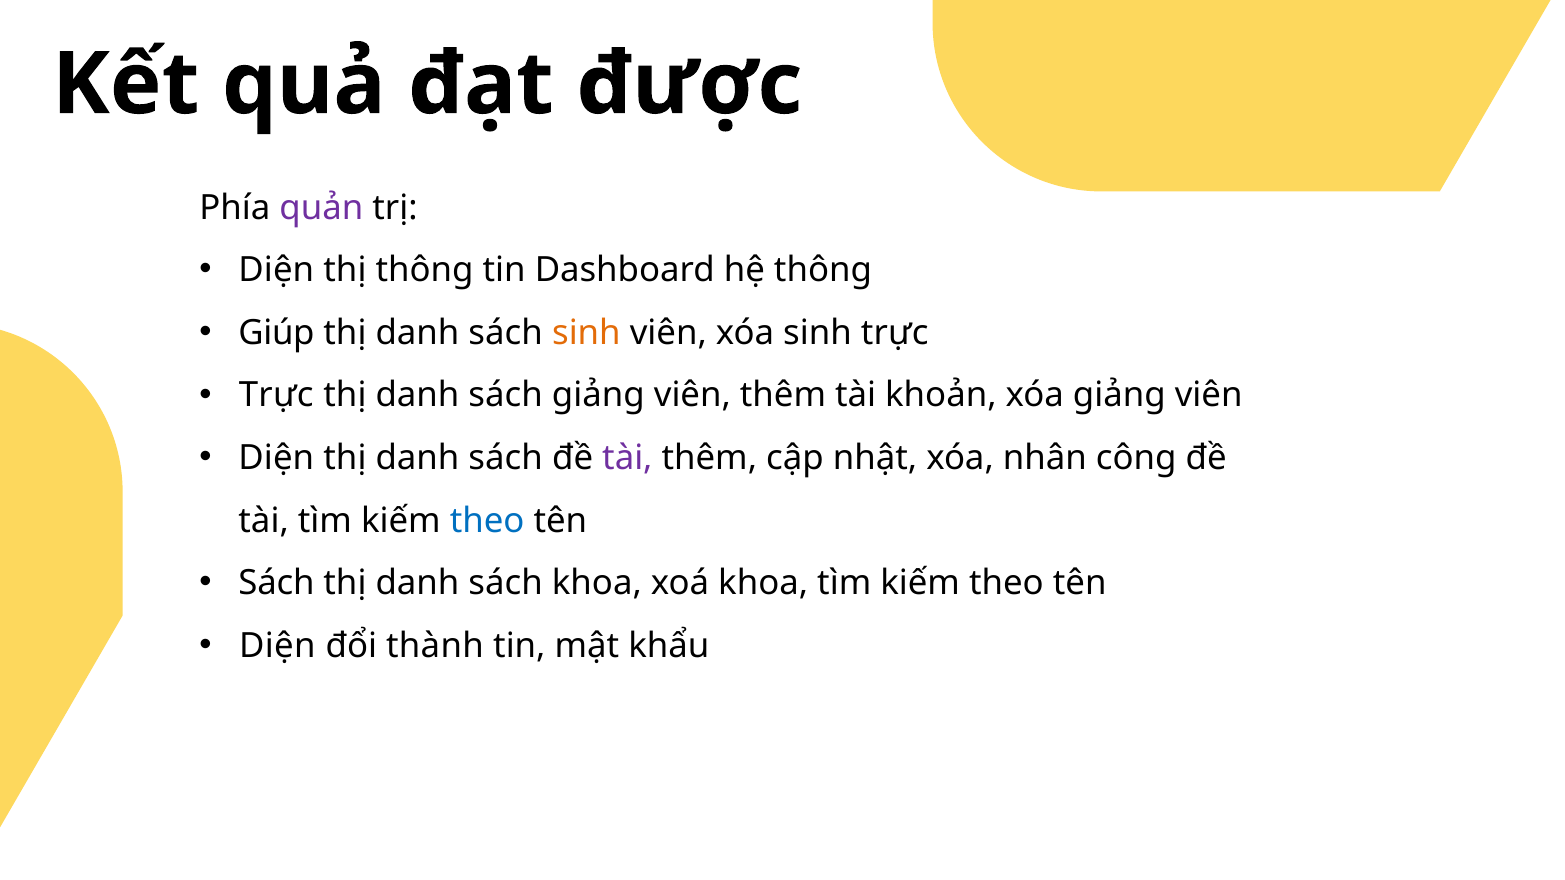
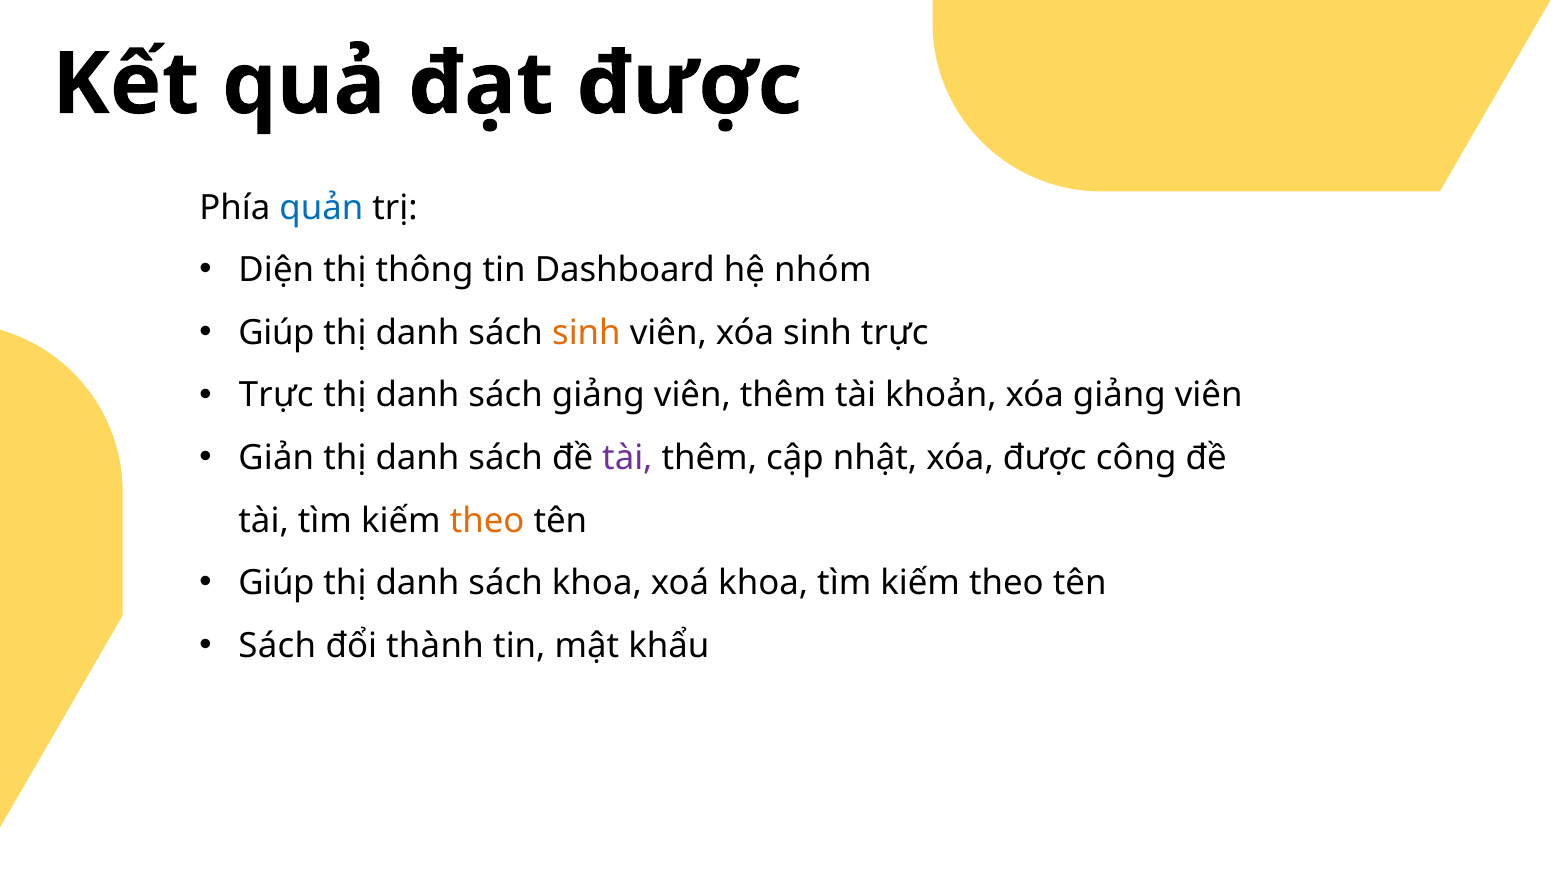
quản colour: purple -> blue
hệ thông: thông -> nhóm
Diện at (276, 458): Diện -> Giản
xóa nhân: nhân -> được
theo at (487, 521) colour: blue -> orange
Sách at (277, 583): Sách -> Giúp
Diện at (277, 646): Diện -> Sách
